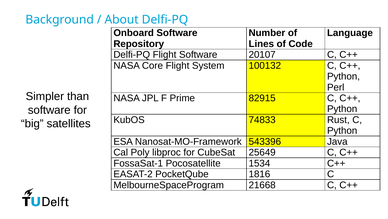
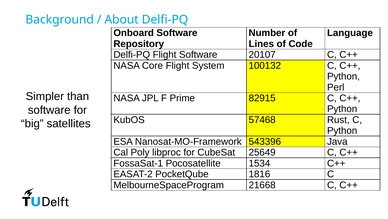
74833: 74833 -> 57468
